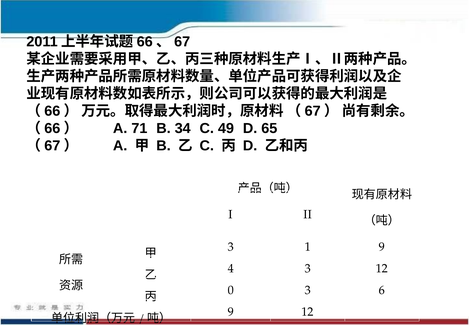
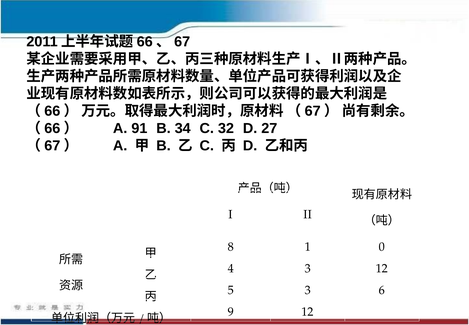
71: 71 -> 91
49: 49 -> 32
65: 65 -> 27
3 at (231, 247): 3 -> 8
1 9: 9 -> 0
0: 0 -> 5
